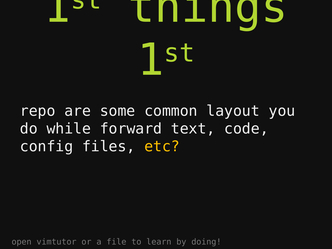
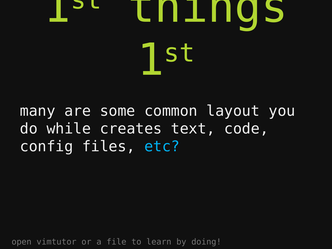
repo: repo -> many
forward: forward -> creates
etc colour: yellow -> light blue
